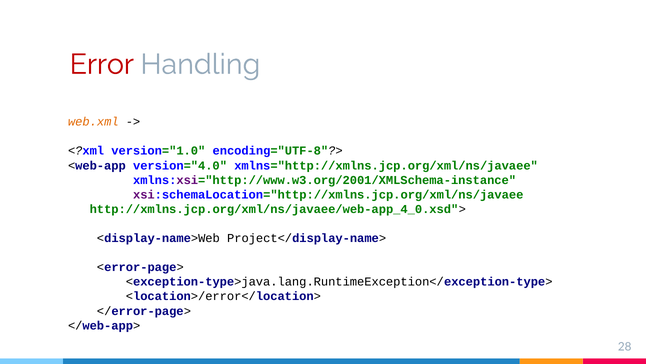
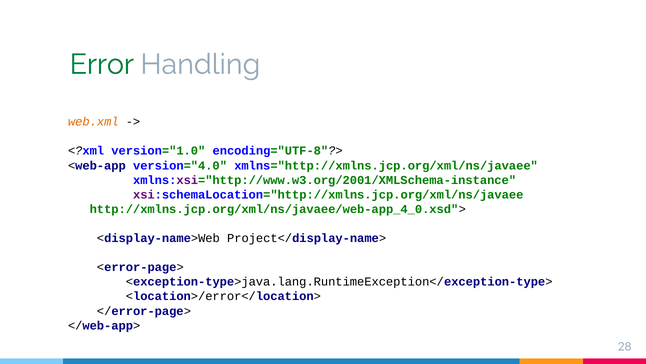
Error colour: red -> green
